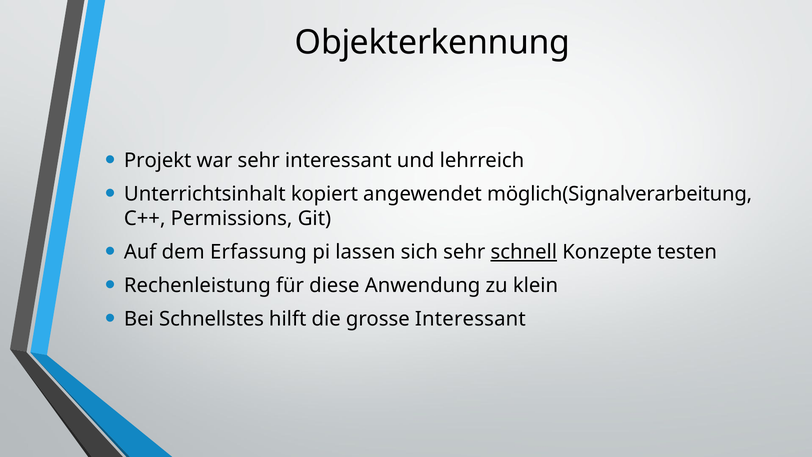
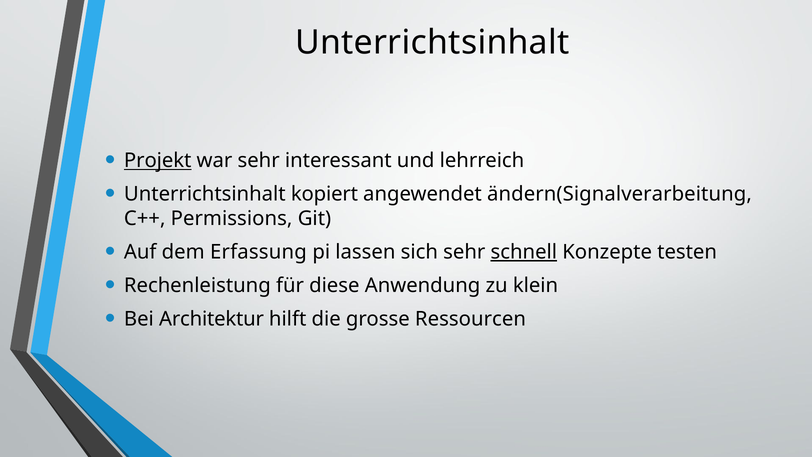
Objekterkennung at (433, 42): Objekterkennung -> Unterrichtsinhalt
Projekt underline: none -> present
möglich(Signalverarbeitung: möglich(Signalverarbeitung -> ändern(Signalverarbeitung
Schnellstes: Schnellstes -> Architektur
grosse Interessant: Interessant -> Ressourcen
